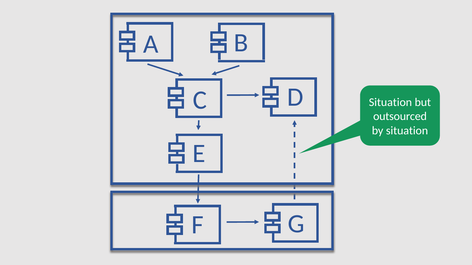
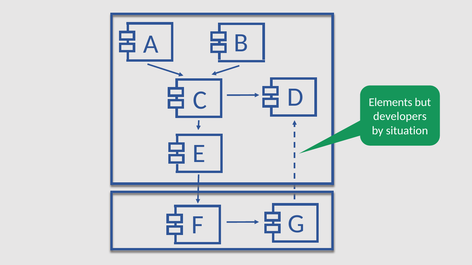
Situation at (390, 102): Situation -> Elements
outsourced: outsourced -> developers
